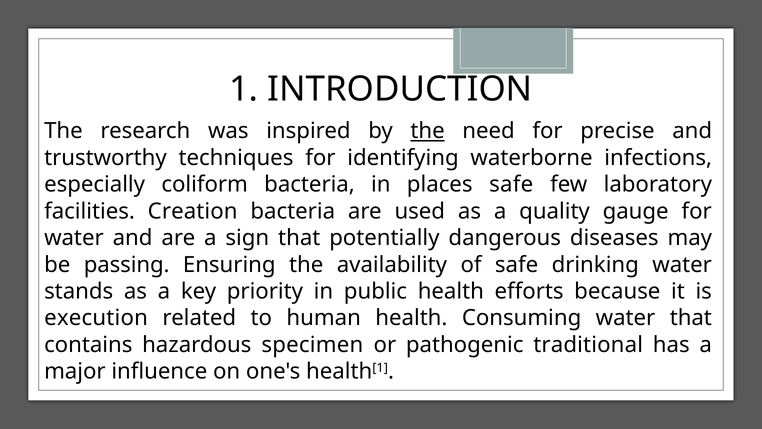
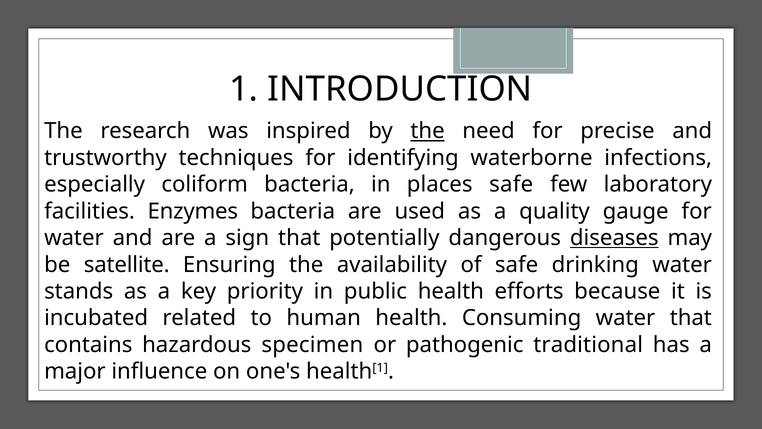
Creation: Creation -> Enzymes
diseases underline: none -> present
passing: passing -> satellite
execution: execution -> incubated
